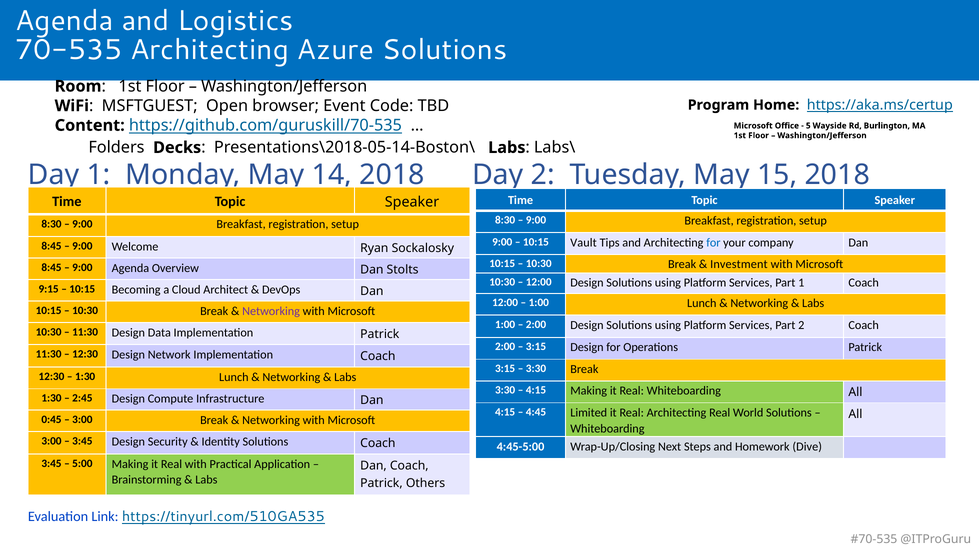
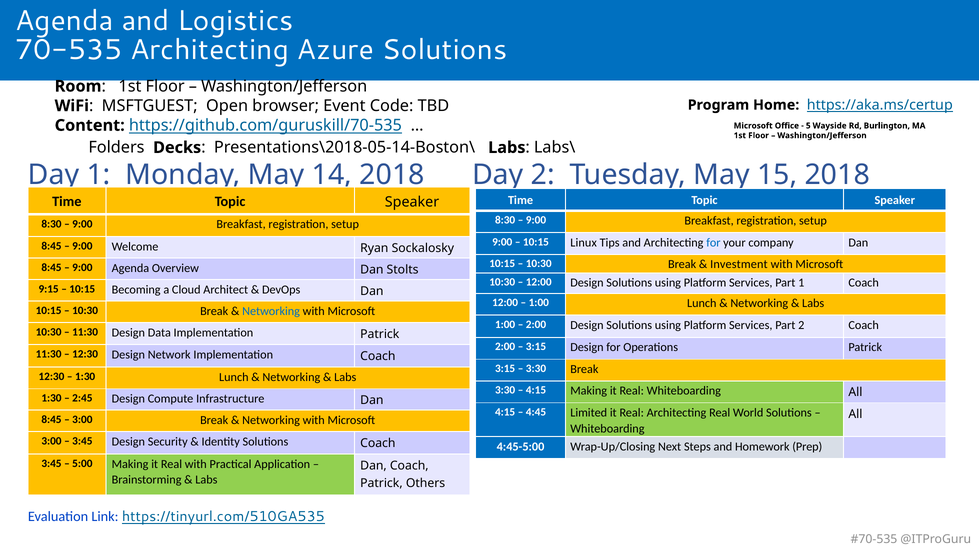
Vault: Vault -> Linux
Networking at (271, 311) colour: purple -> blue
0:45 at (51, 419): 0:45 -> 8:45
Dive: Dive -> Prep
